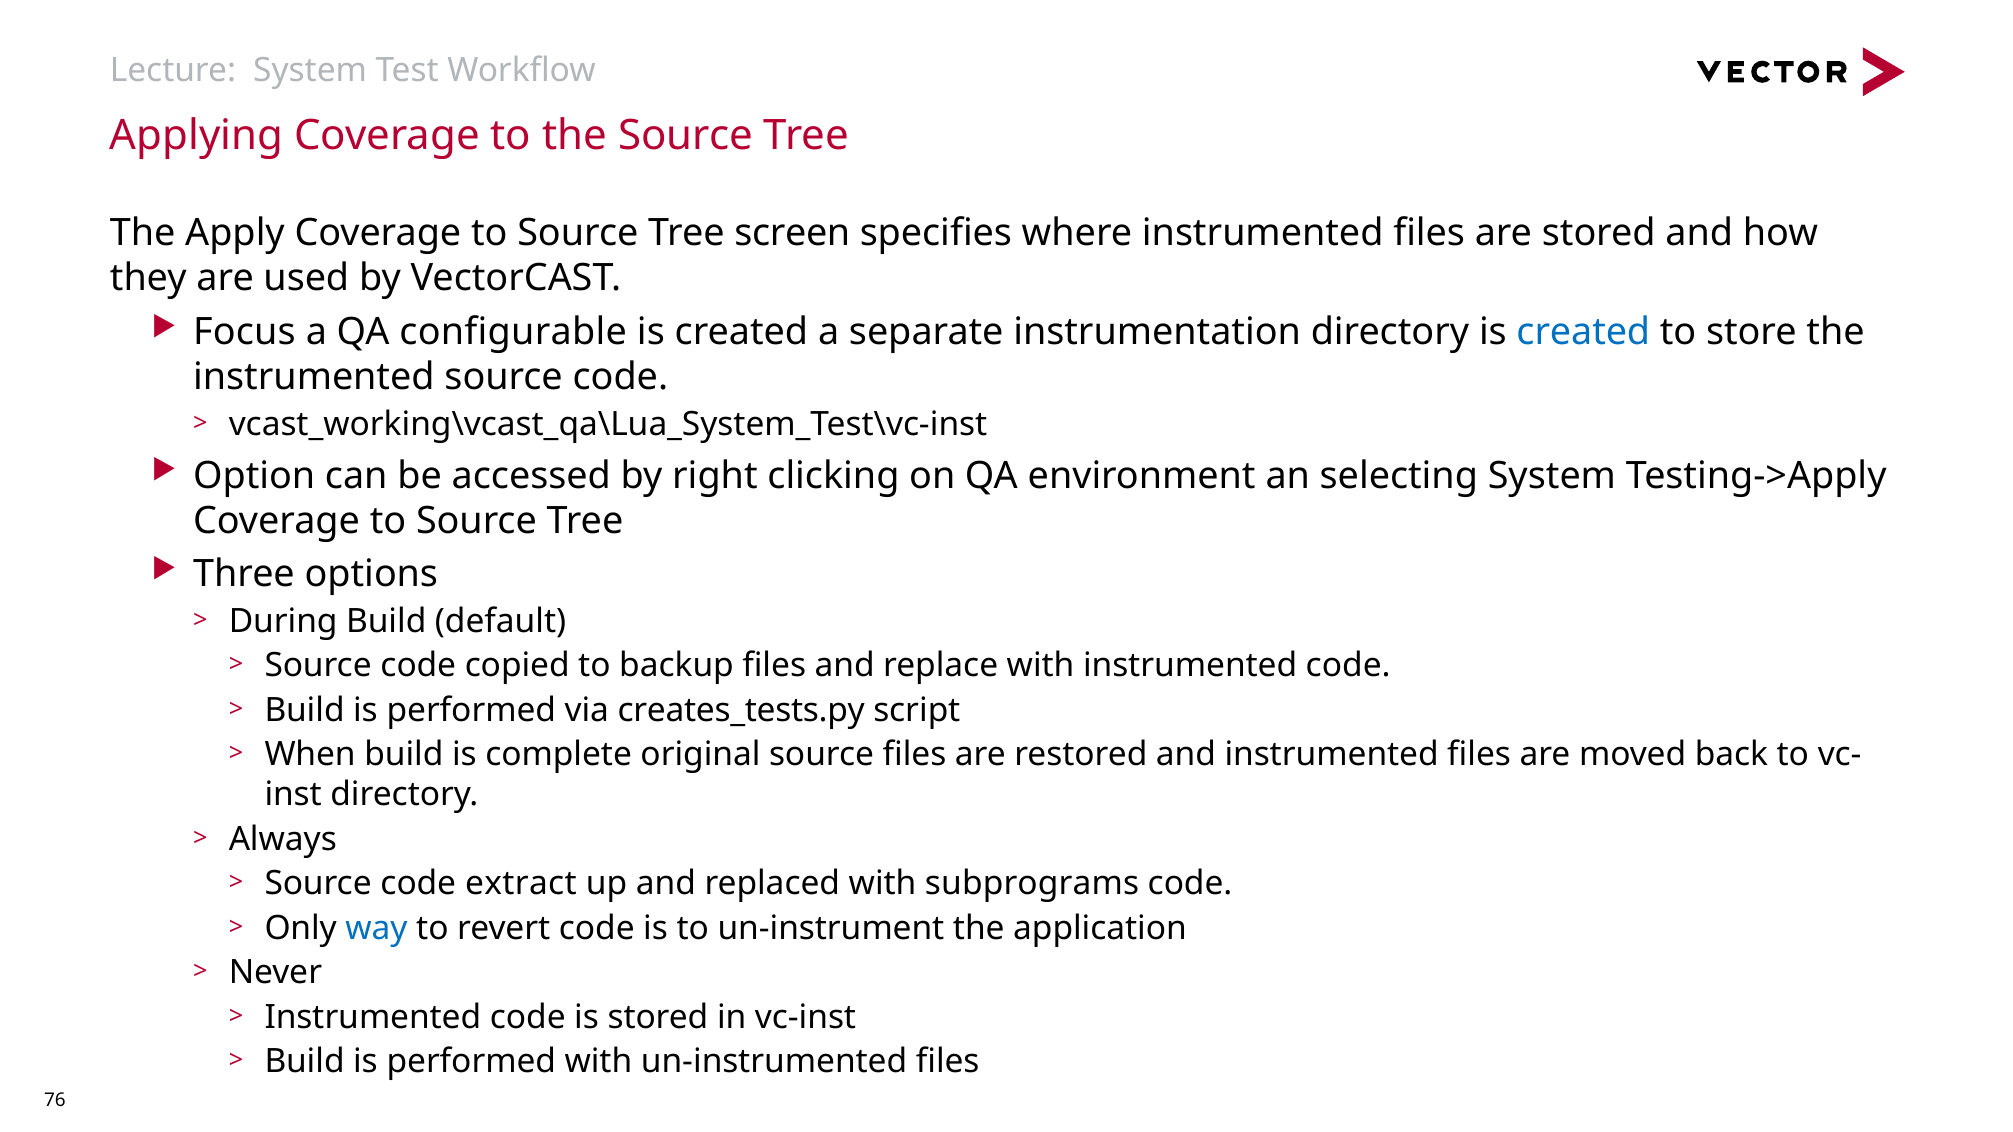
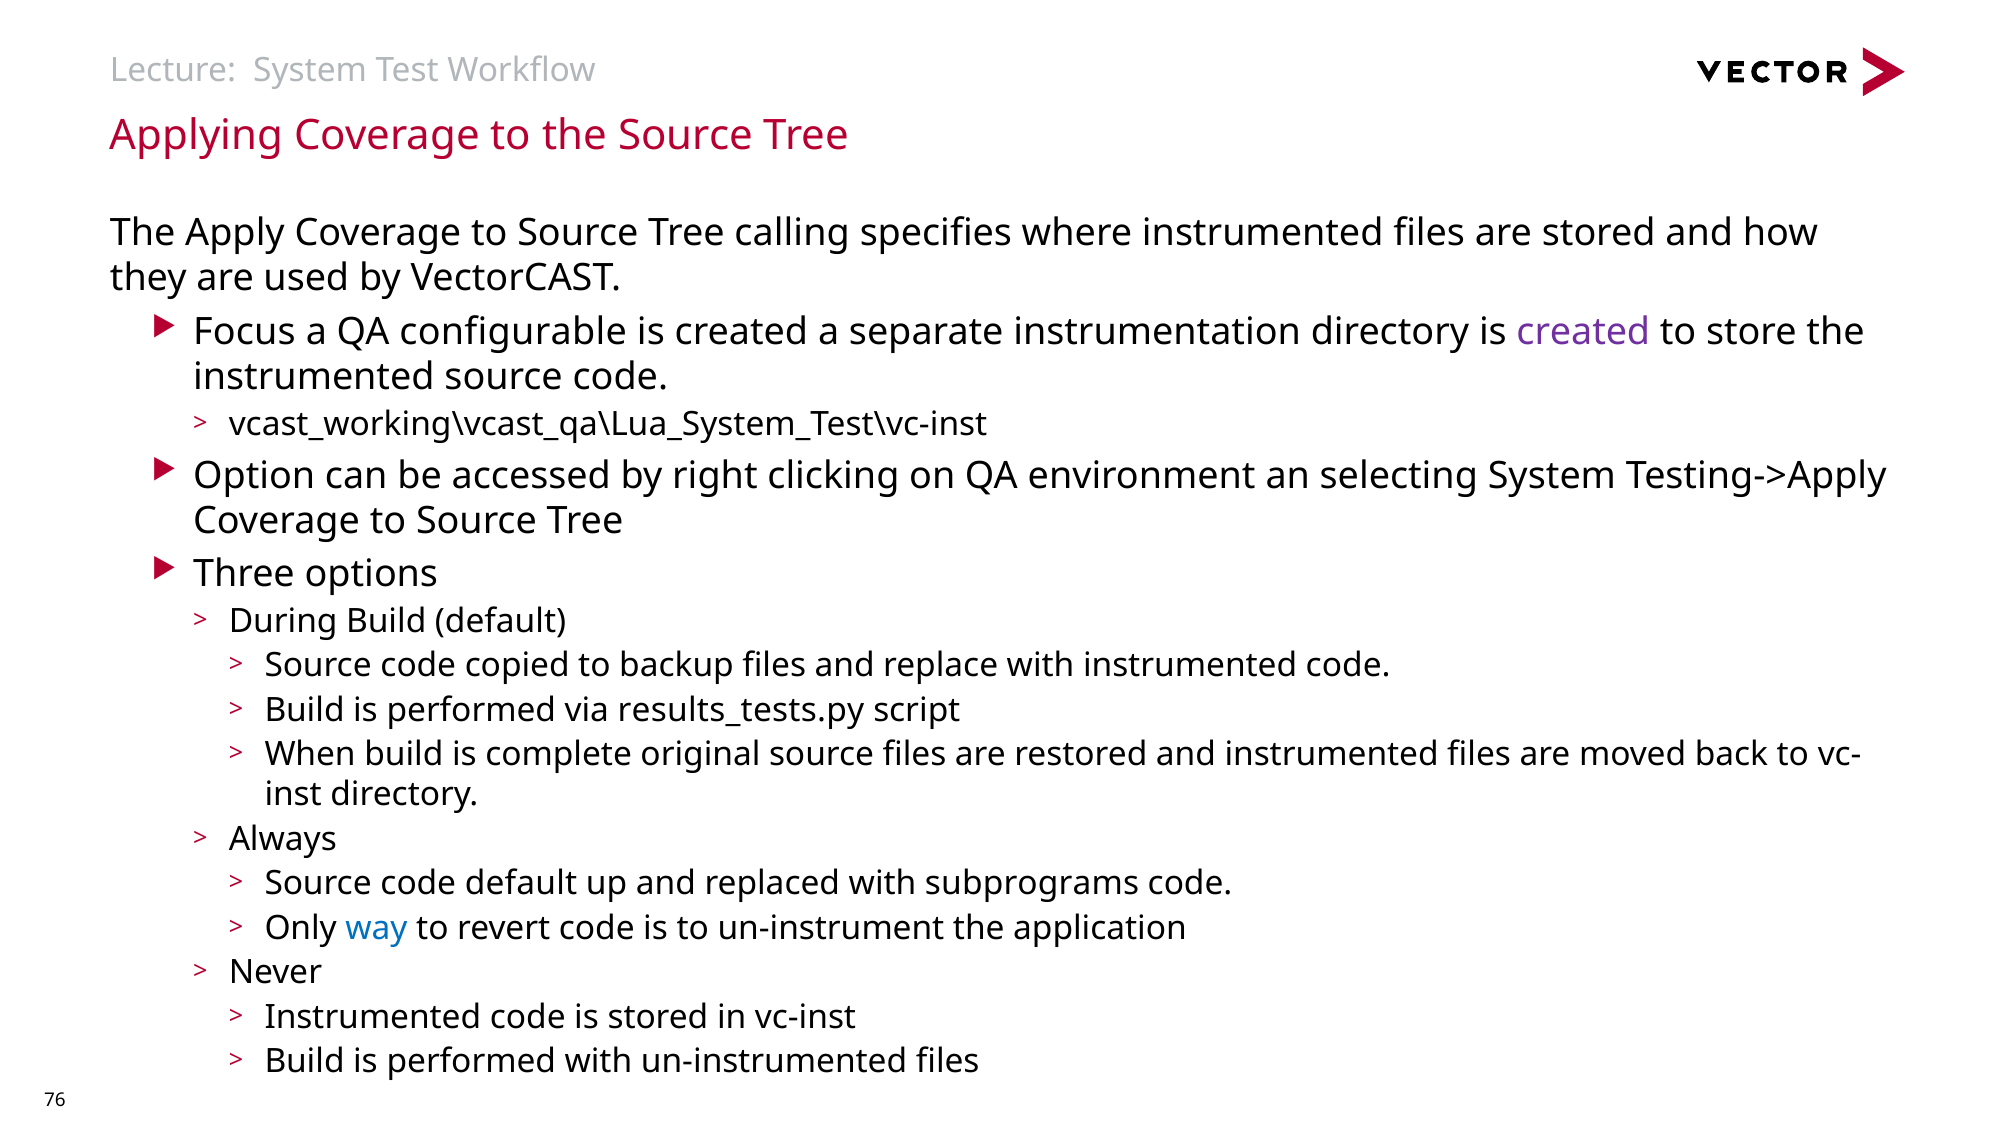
screen: screen -> calling
created at (1583, 332) colour: blue -> purple
creates_tests.py: creates_tests.py -> results_tests.py
code extract: extract -> default
